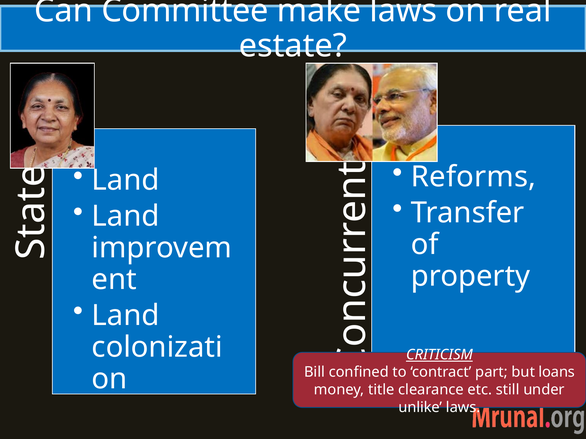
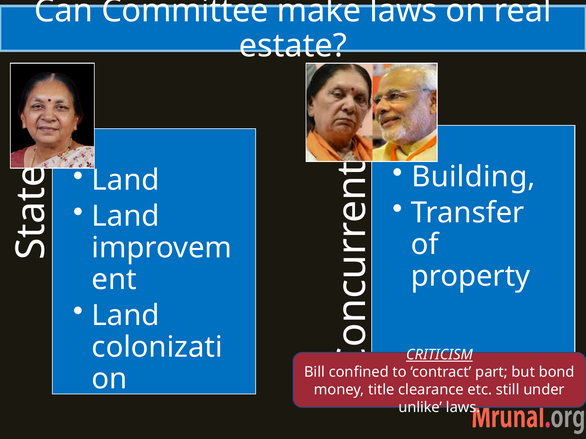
Reforms: Reforms -> Building
loans: loans -> bond
